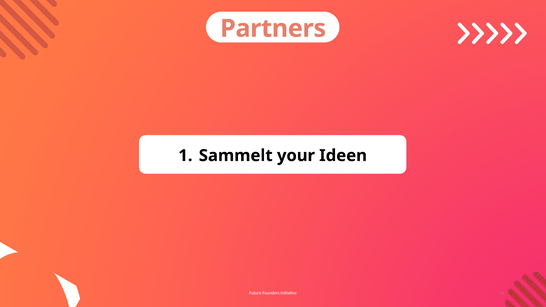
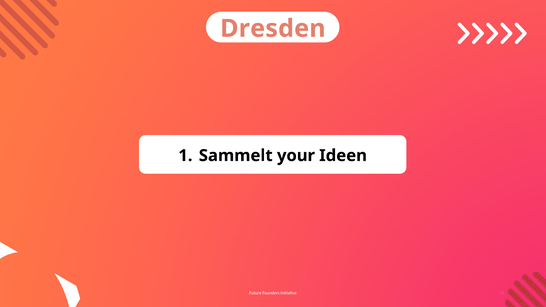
Partners: Partners -> Dresden
